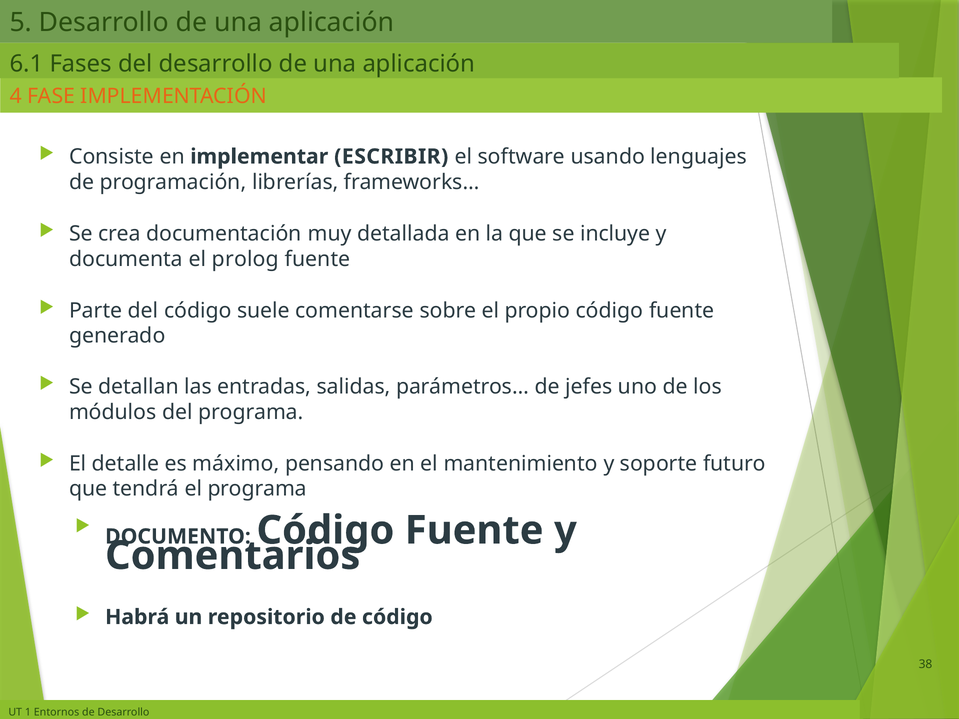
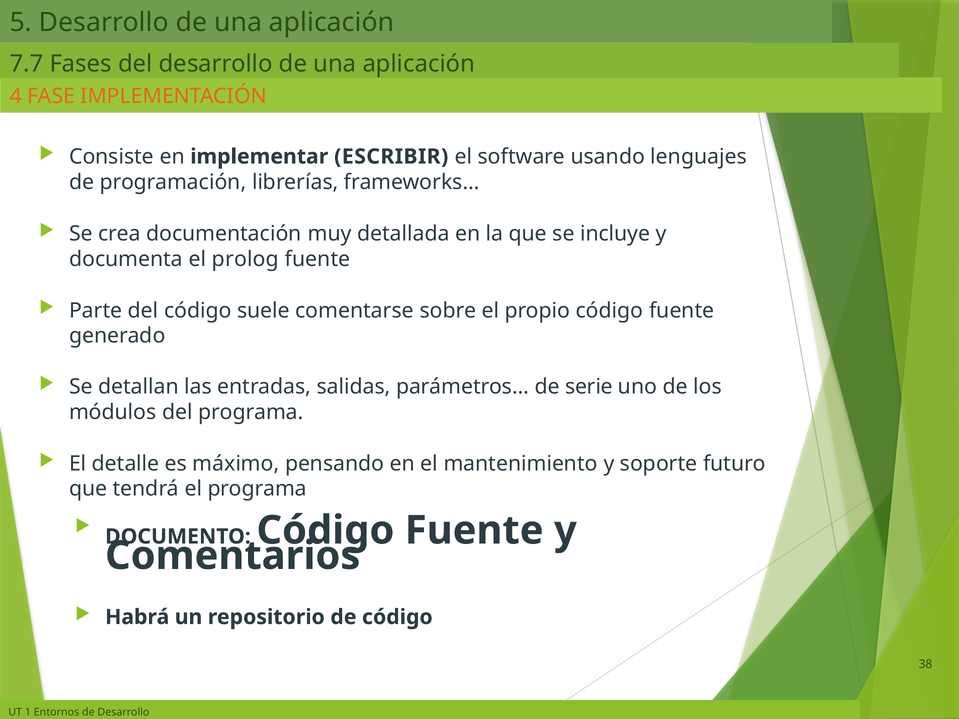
6.1: 6.1 -> 7.7
jefes: jefes -> serie
